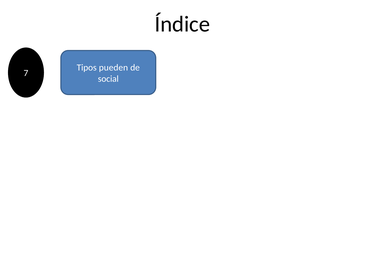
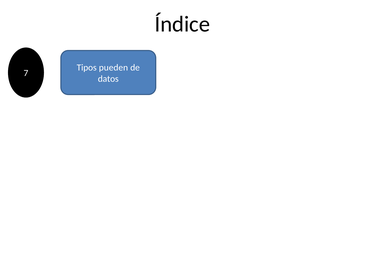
social: social -> datos
